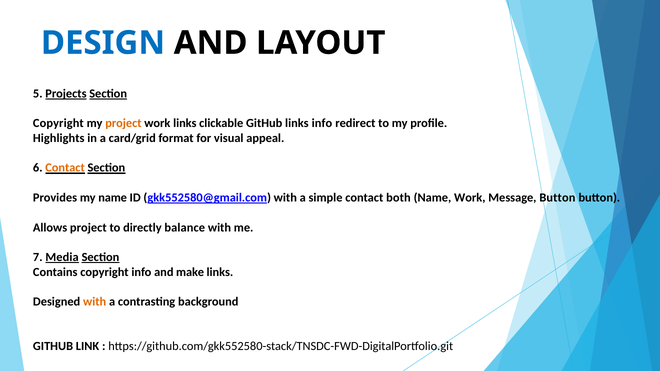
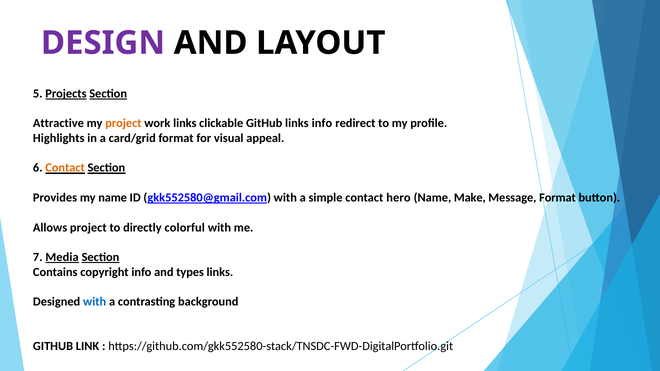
DESIGN colour: blue -> purple
Copyright at (58, 123): Copyright -> Attractive
both: both -> hero
Name Work: Work -> Make
Message Button: Button -> Format
balance: balance -> colorful
make: make -> types
with at (95, 302) colour: orange -> blue
